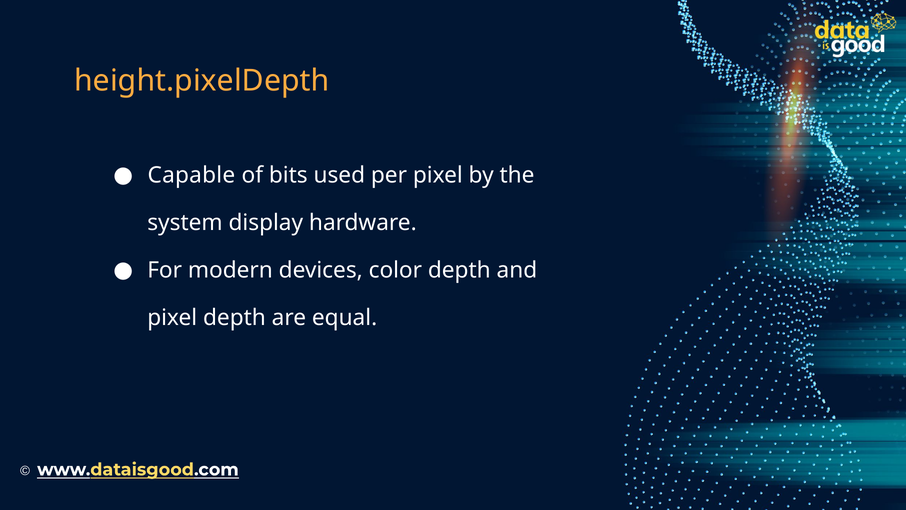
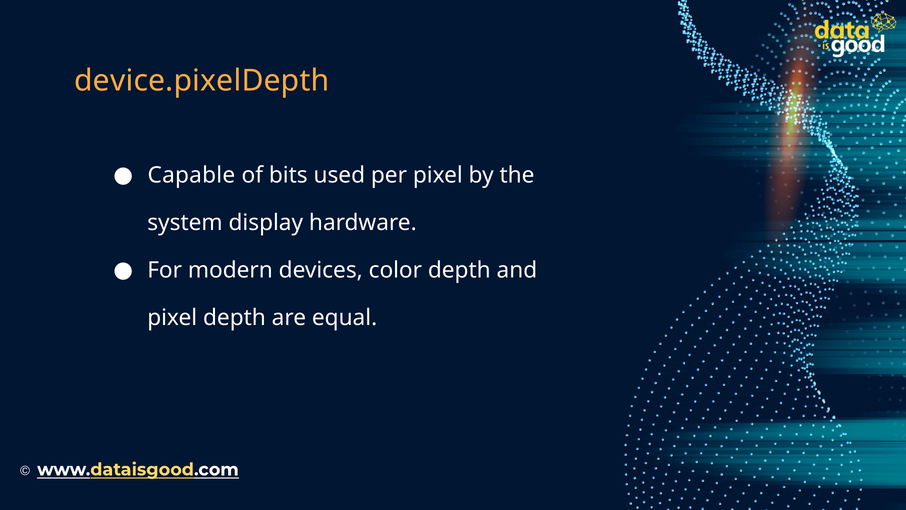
height.pixelDepth: height.pixelDepth -> device.pixelDepth
